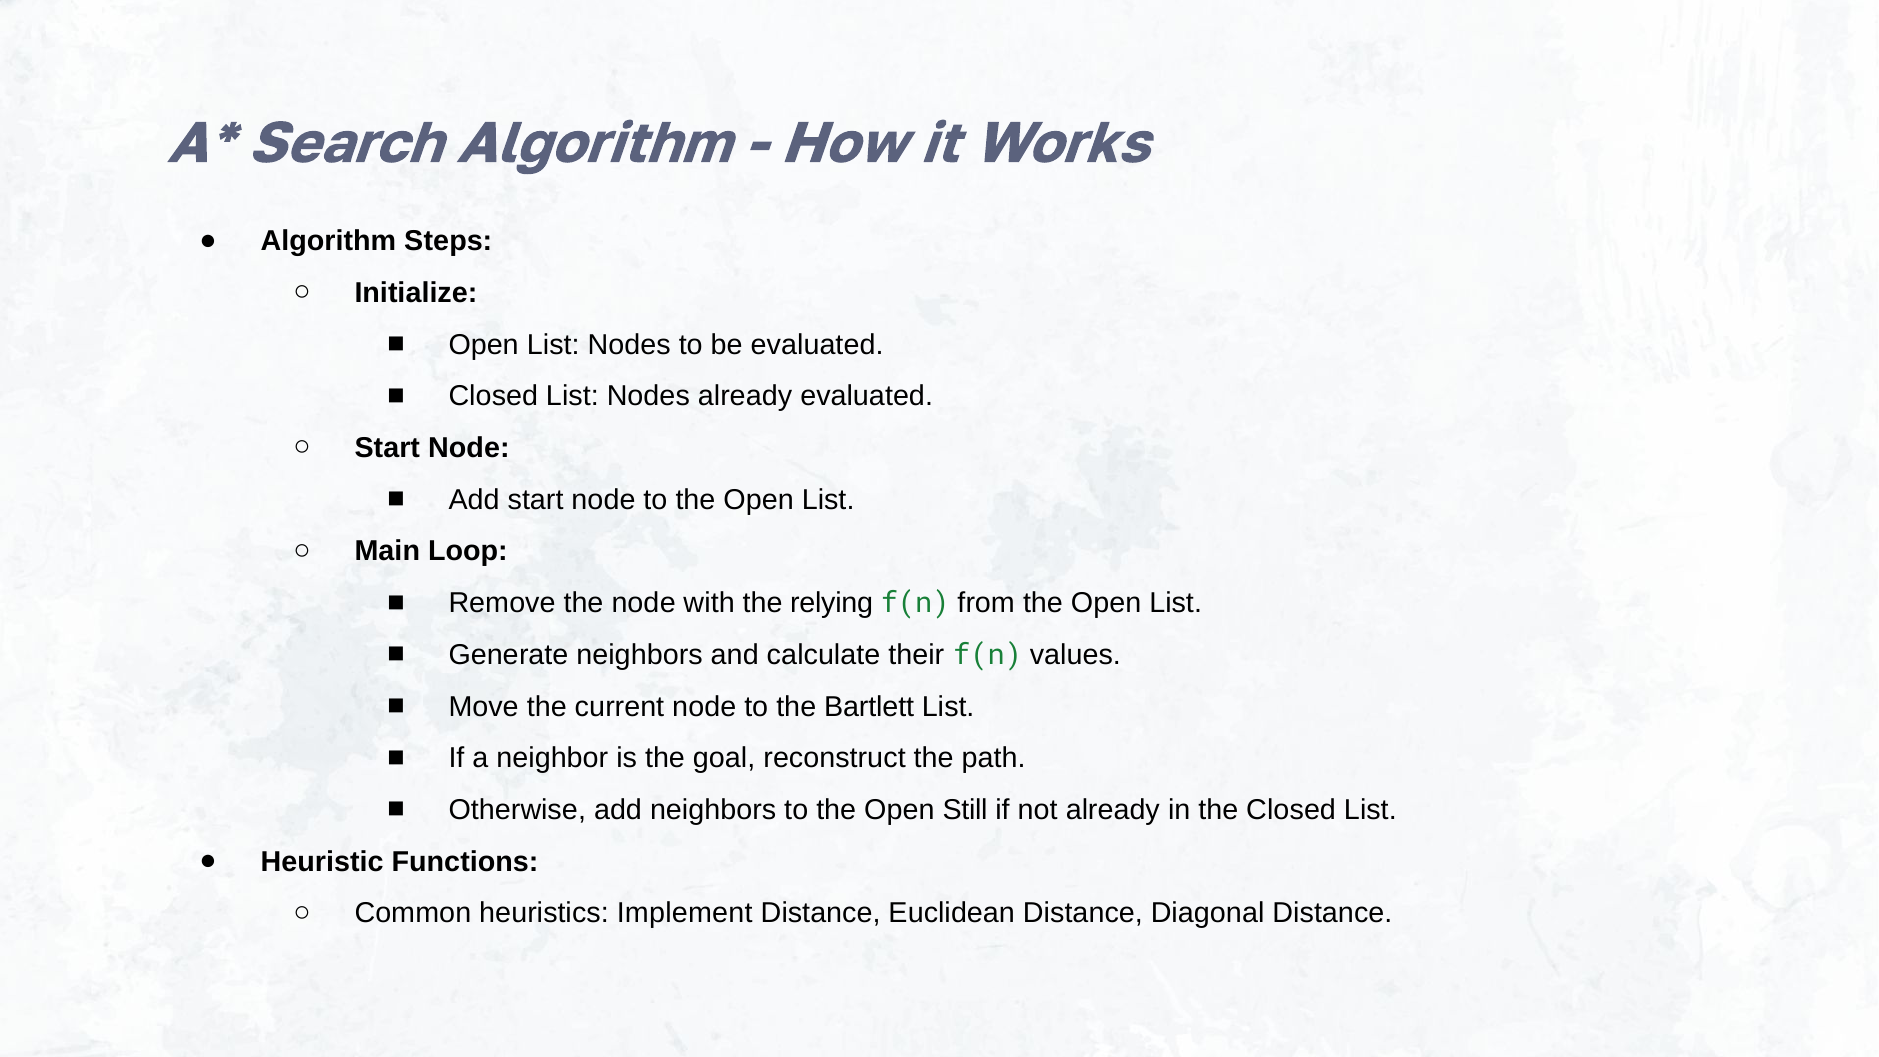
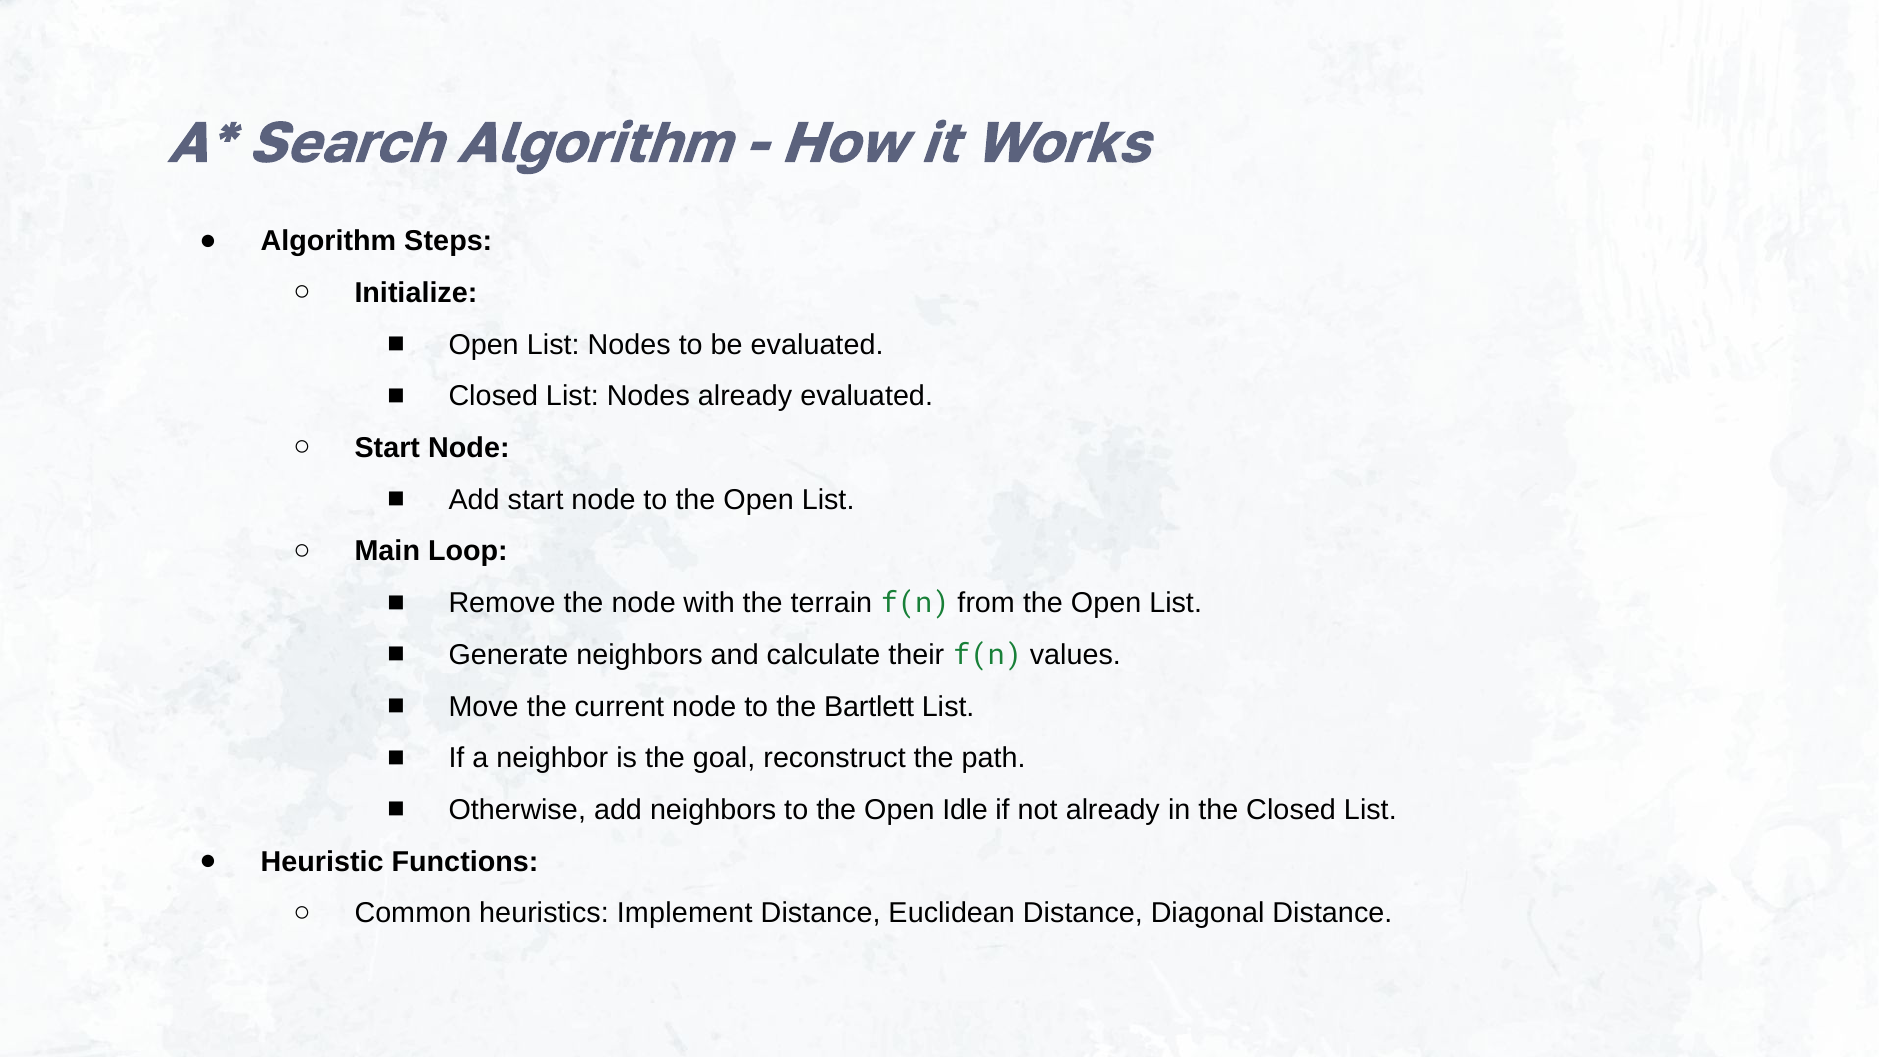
relying: relying -> terrain
Still: Still -> Idle
